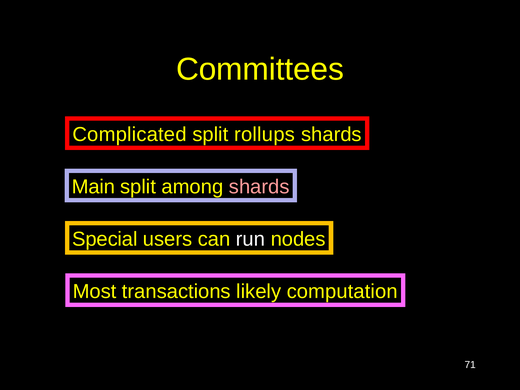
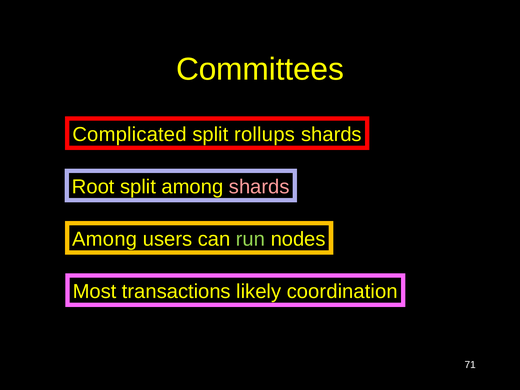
Main: Main -> Root
Special at (105, 239): Special -> Among
run colour: white -> light green
computation: computation -> coordination
